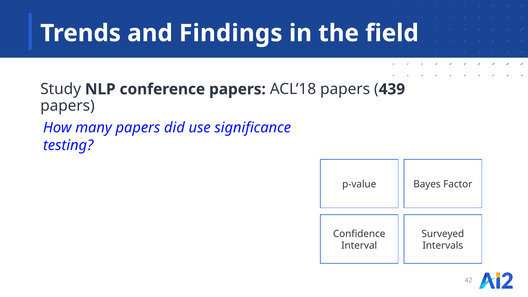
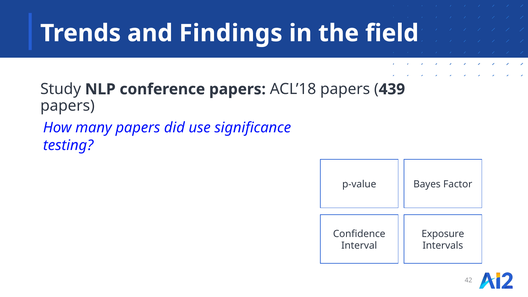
Surveyed: Surveyed -> Exposure
